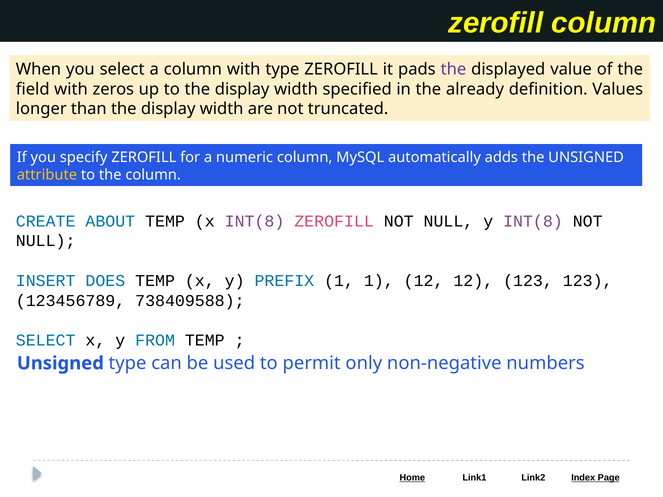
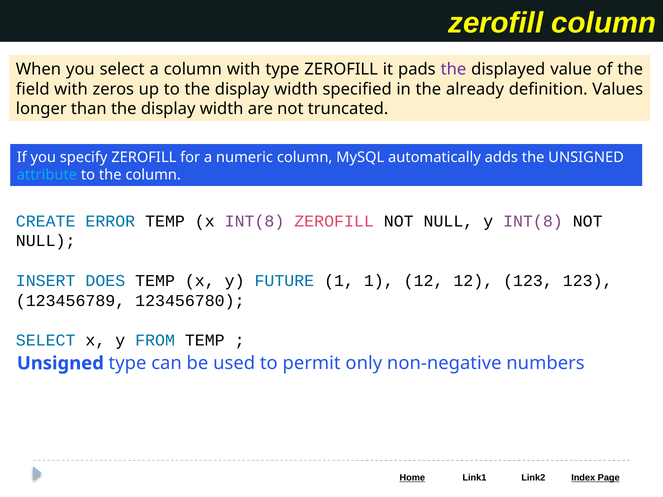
attribute colour: yellow -> light blue
ABOUT: ABOUT -> ERROR
PREFIX: PREFIX -> FUTURE
738409588: 738409588 -> 123456780
